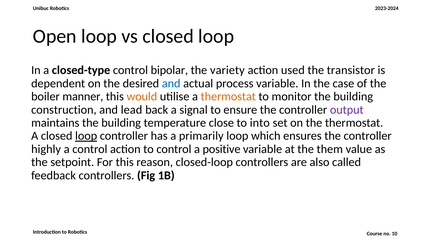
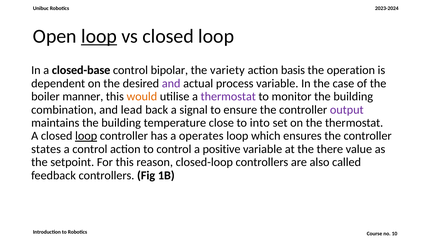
loop at (99, 36) underline: none -> present
closed-type: closed-type -> closed-base
used: used -> basis
transistor: transistor -> operation
and at (171, 83) colour: blue -> purple
thermostat at (228, 97) colour: orange -> purple
construction: construction -> combination
primarily: primarily -> operates
highly: highly -> states
them: them -> there
